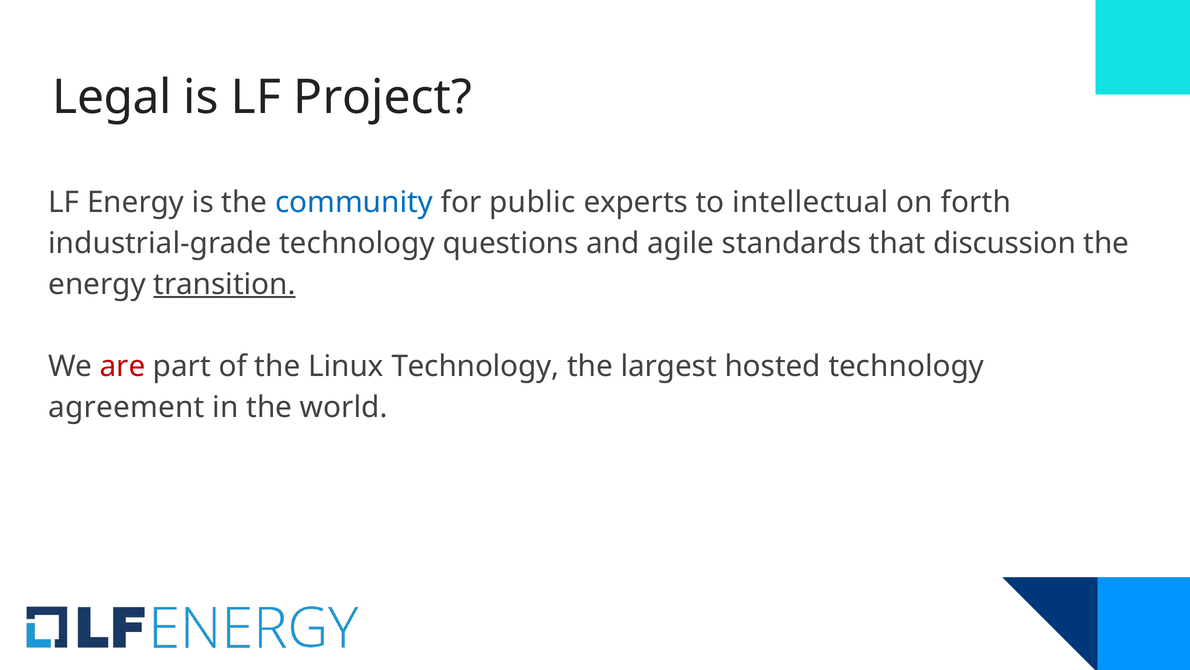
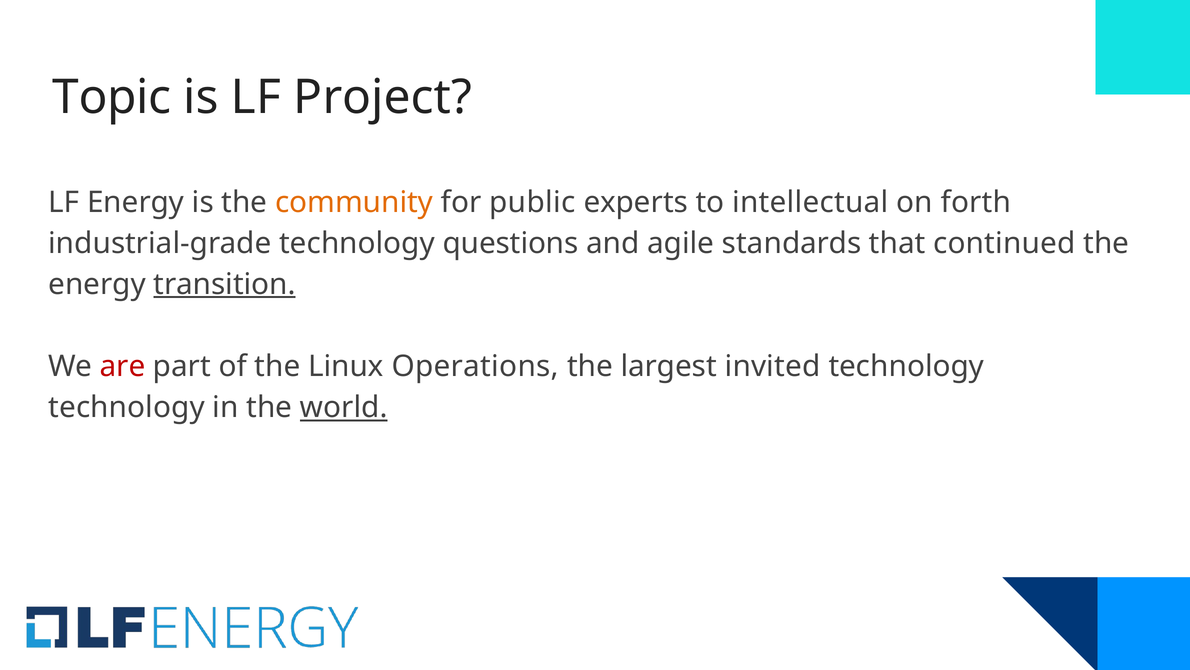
Legal: Legal -> Topic
community colour: blue -> orange
discussion: discussion -> continued
Linux Technology: Technology -> Operations
hosted: hosted -> invited
agreement at (127, 407): agreement -> technology
world underline: none -> present
